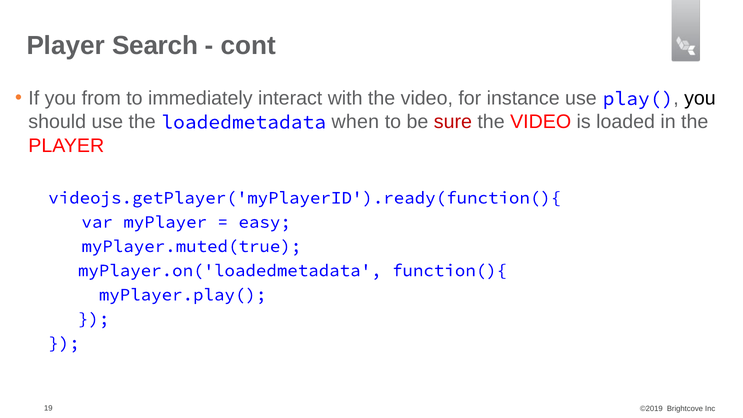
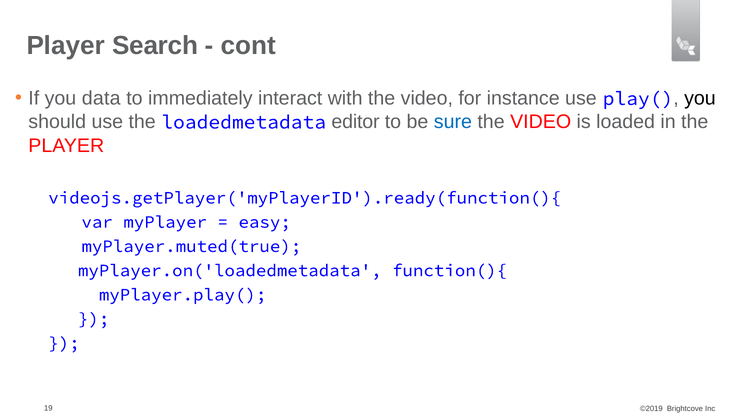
from: from -> data
when: when -> editor
sure colour: red -> blue
